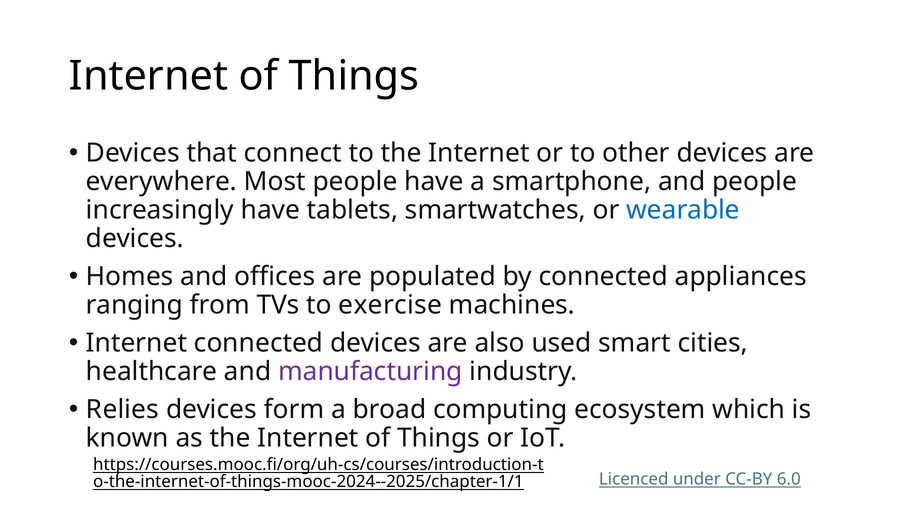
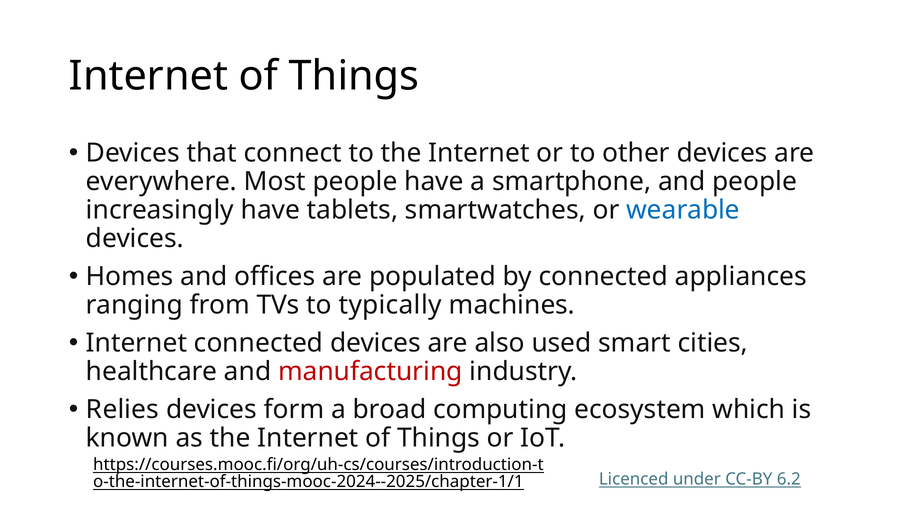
exercise: exercise -> typically
manufacturing colour: purple -> red
6.0: 6.0 -> 6.2
